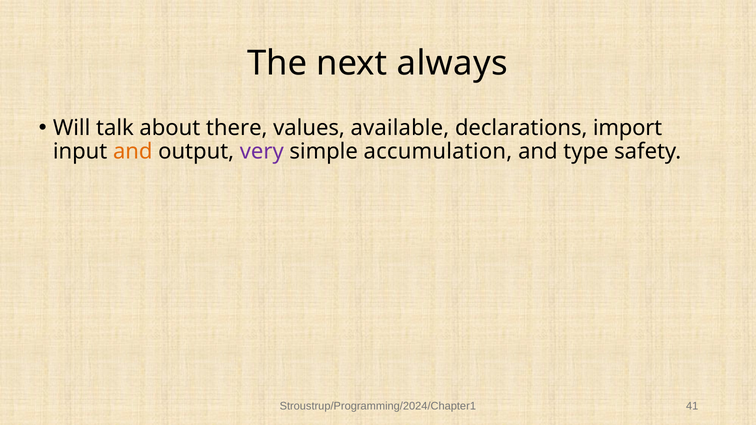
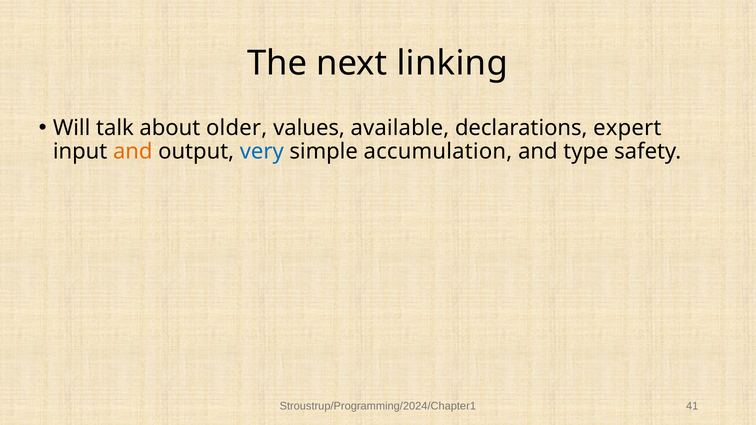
always: always -> linking
there: there -> older
import: import -> expert
very colour: purple -> blue
